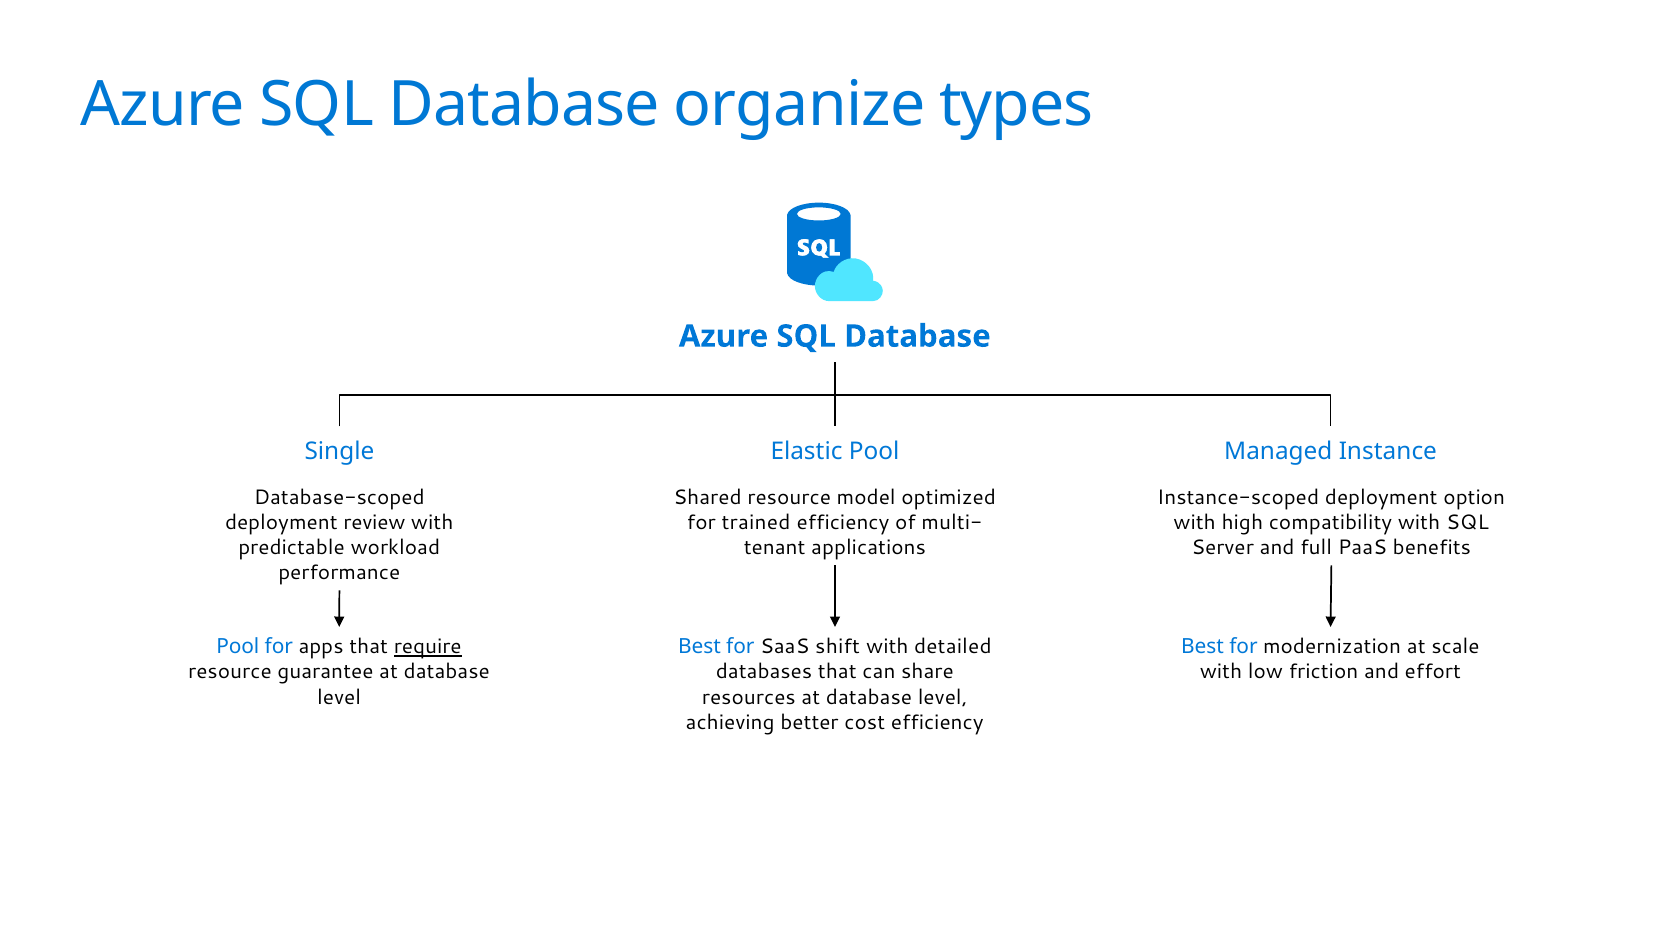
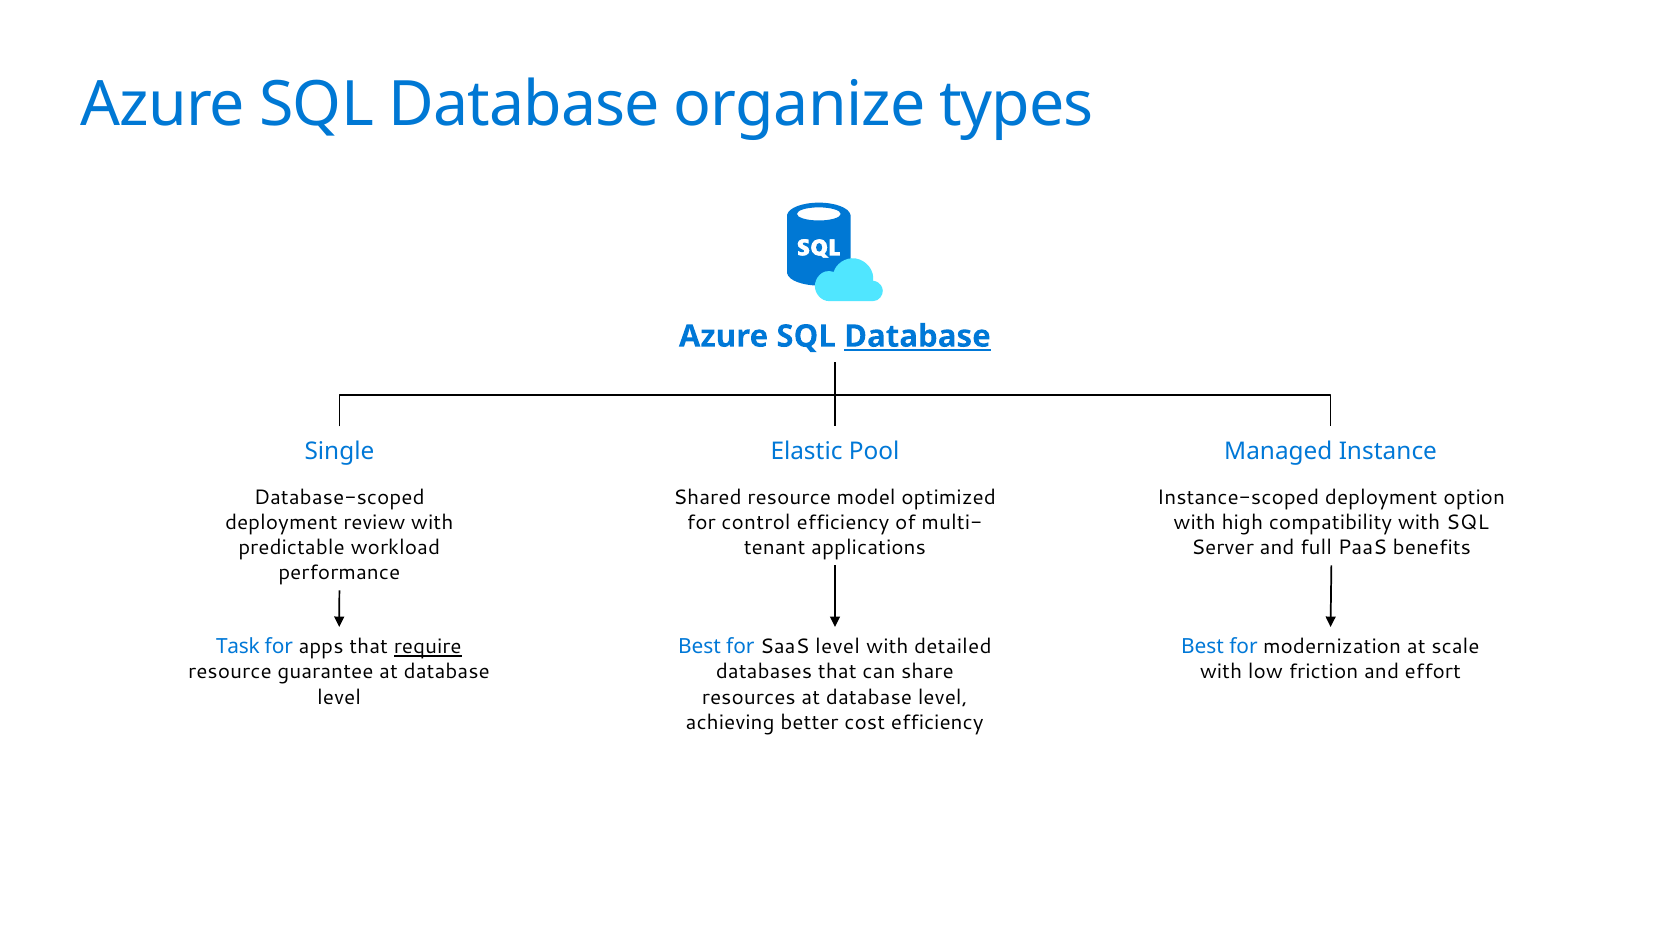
Database at (917, 337) underline: none -> present
trained: trained -> control
Pool at (238, 647): Pool -> Task
SaaS shift: shift -> level
